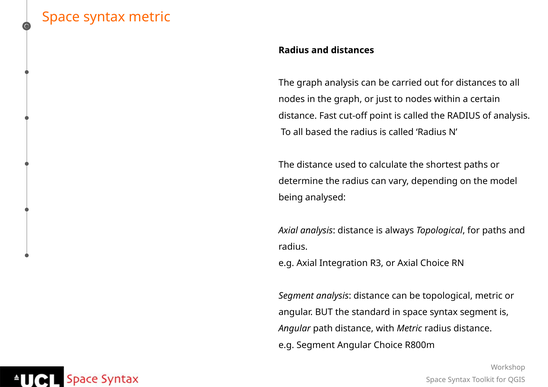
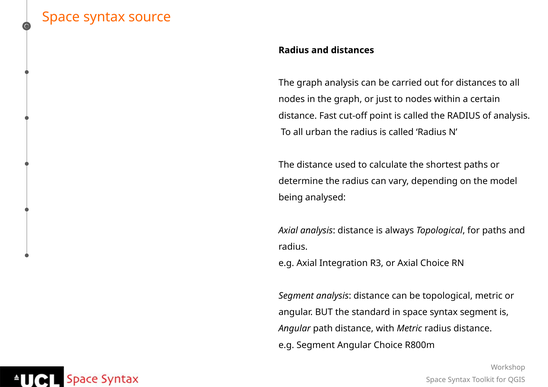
syntax metric: metric -> source
based: based -> urban
